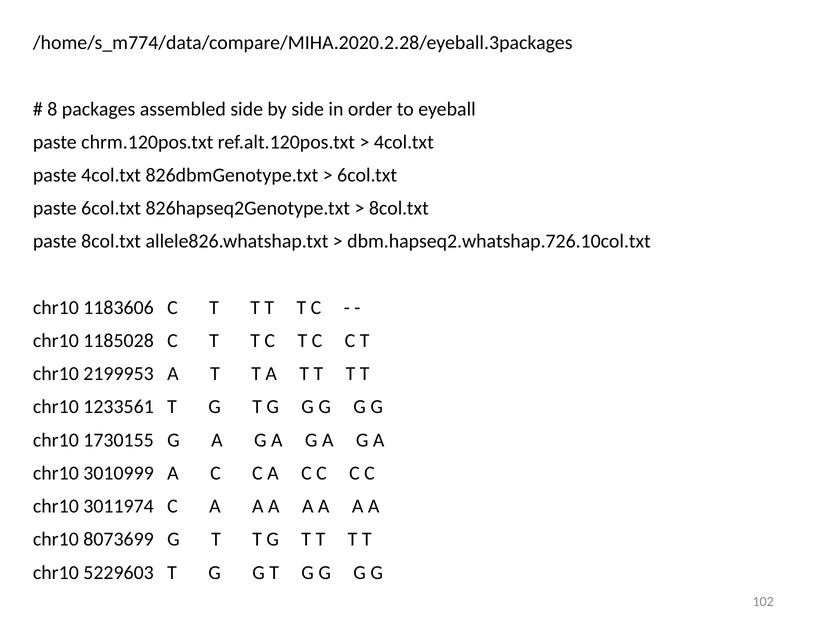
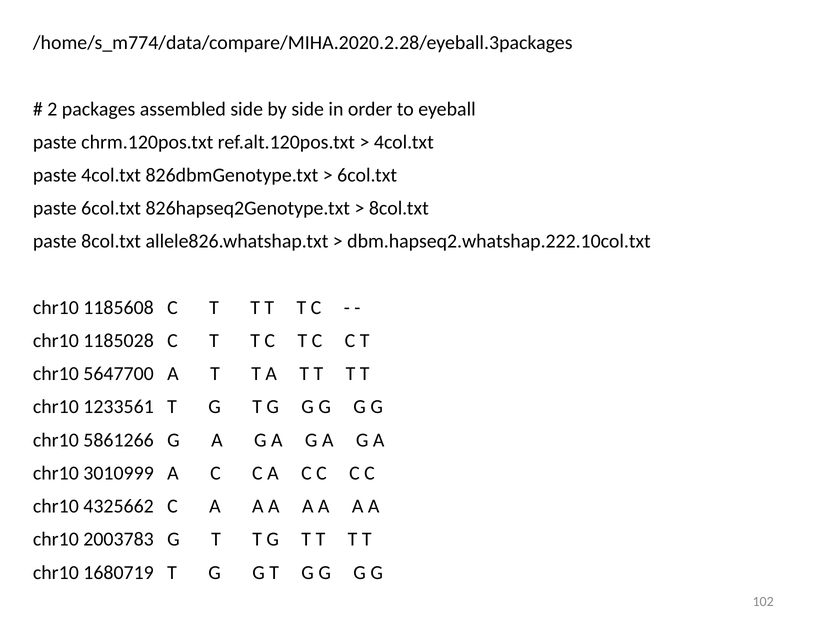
8: 8 -> 2
dbm.hapseq2.whatshap.726.10col.txt: dbm.hapseq2.whatshap.726.10col.txt -> dbm.hapseq2.whatshap.222.10col.txt
1183606: 1183606 -> 1185608
2199953: 2199953 -> 5647700
1730155: 1730155 -> 5861266
3011974: 3011974 -> 4325662
8073699: 8073699 -> 2003783
5229603: 5229603 -> 1680719
